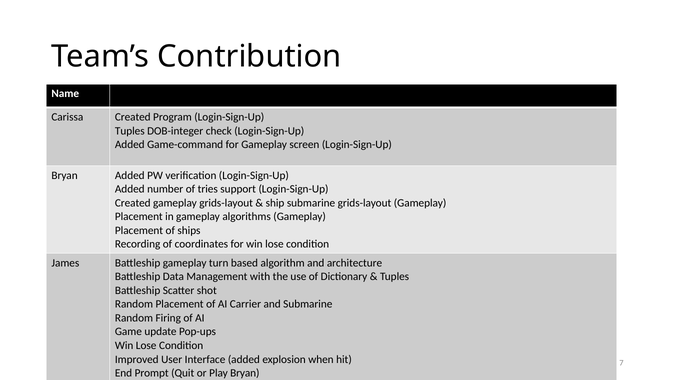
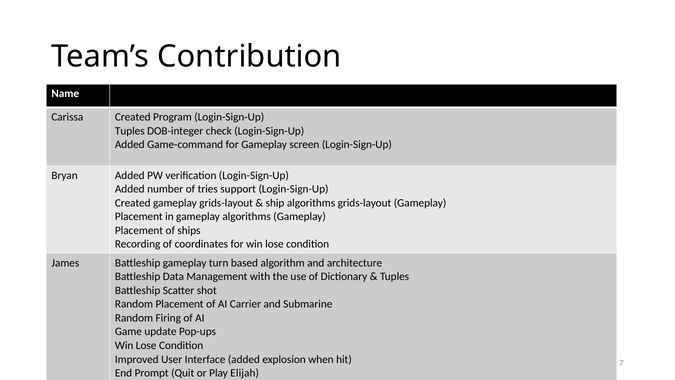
ship submarine: submarine -> algorithms
Play Bryan: Bryan -> Elijah
